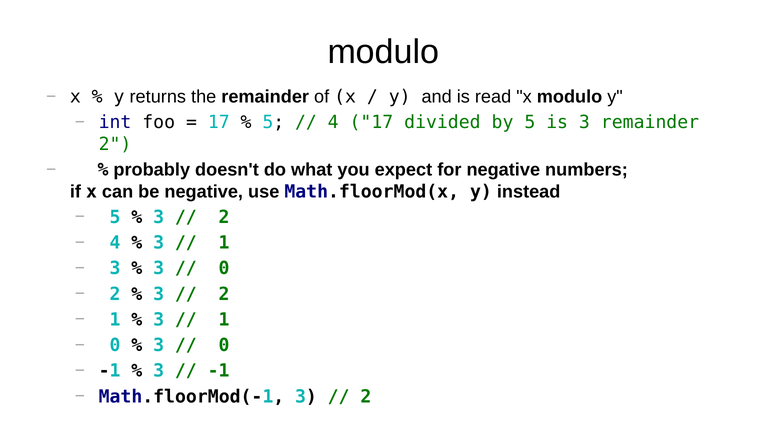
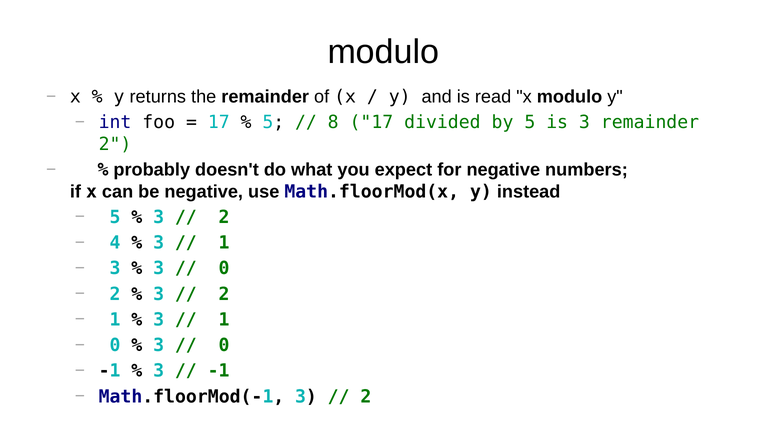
4 at (333, 122): 4 -> 8
